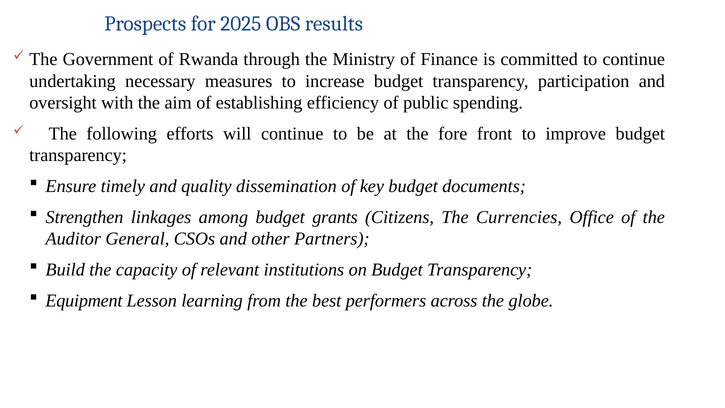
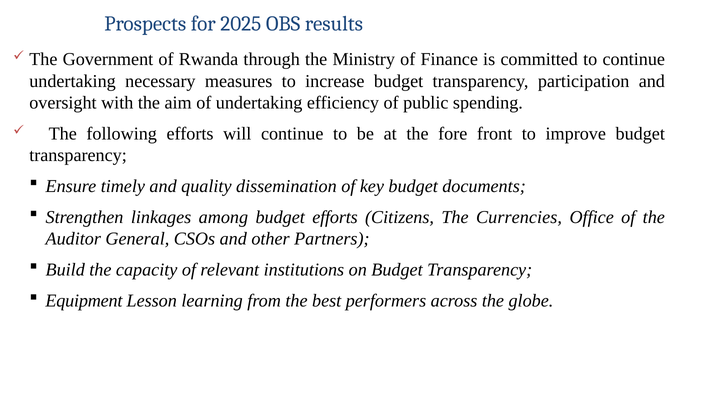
of establishing: establishing -> undertaking
budget grants: grants -> efforts
